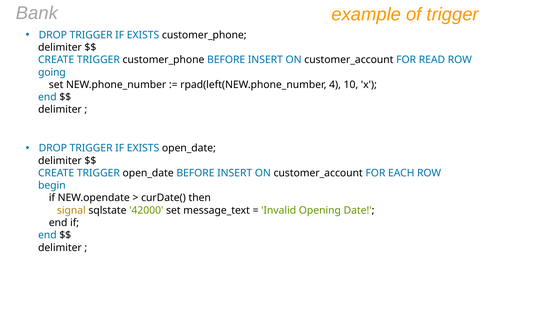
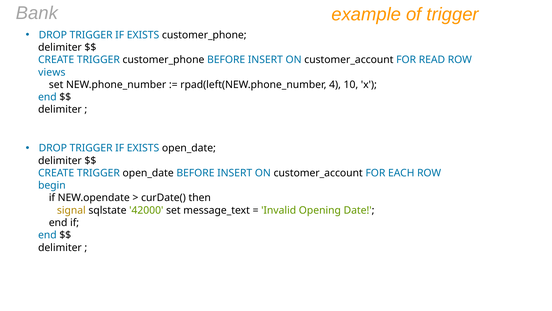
going: going -> views
